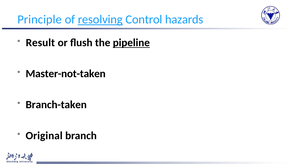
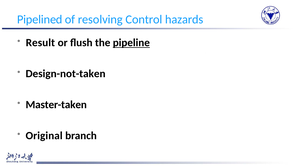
Principle: Principle -> Pipelined
resolving underline: present -> none
Master-not-taken: Master-not-taken -> Design-not-taken
Branch-taken: Branch-taken -> Master-taken
